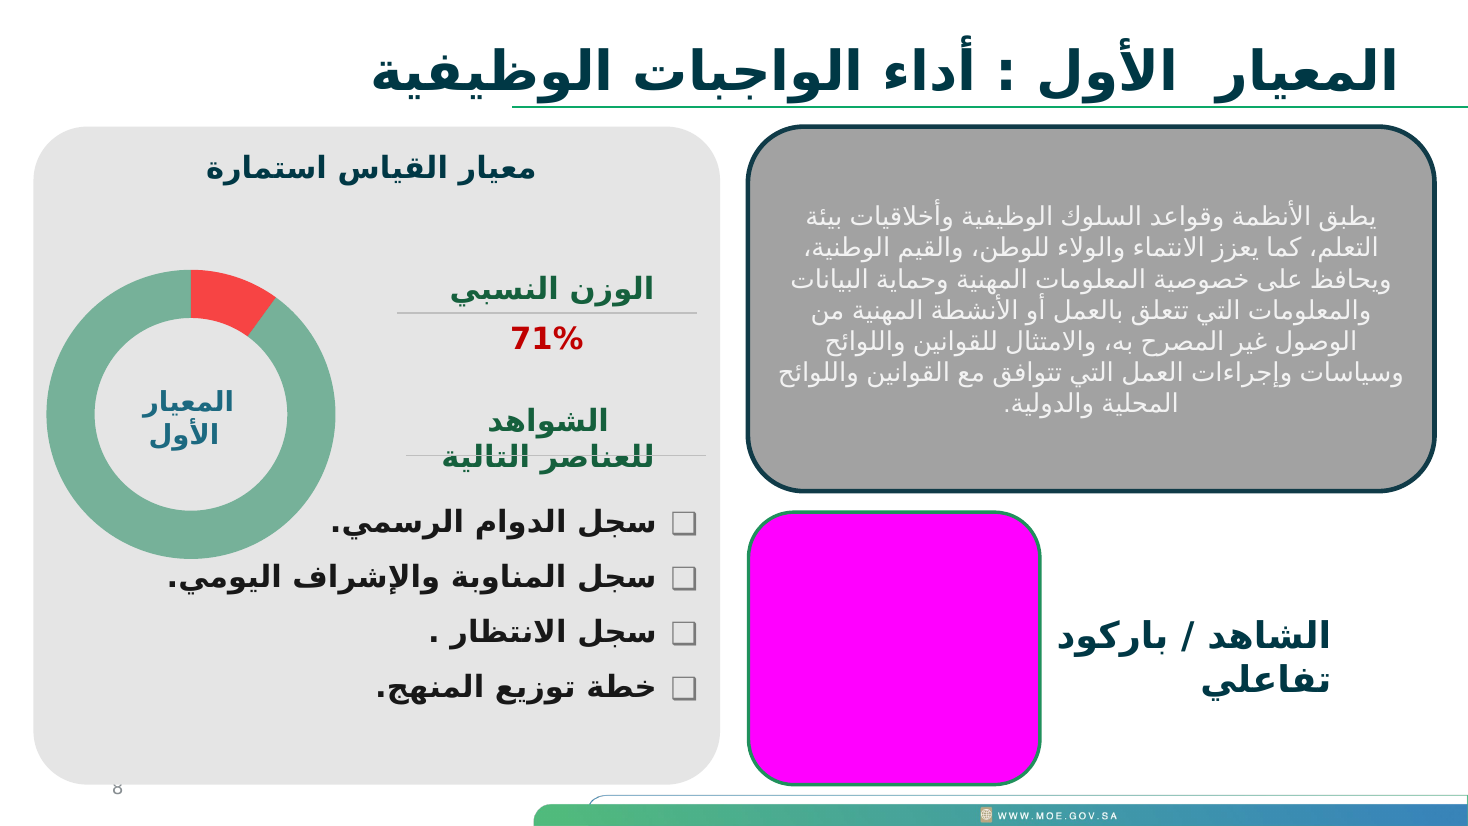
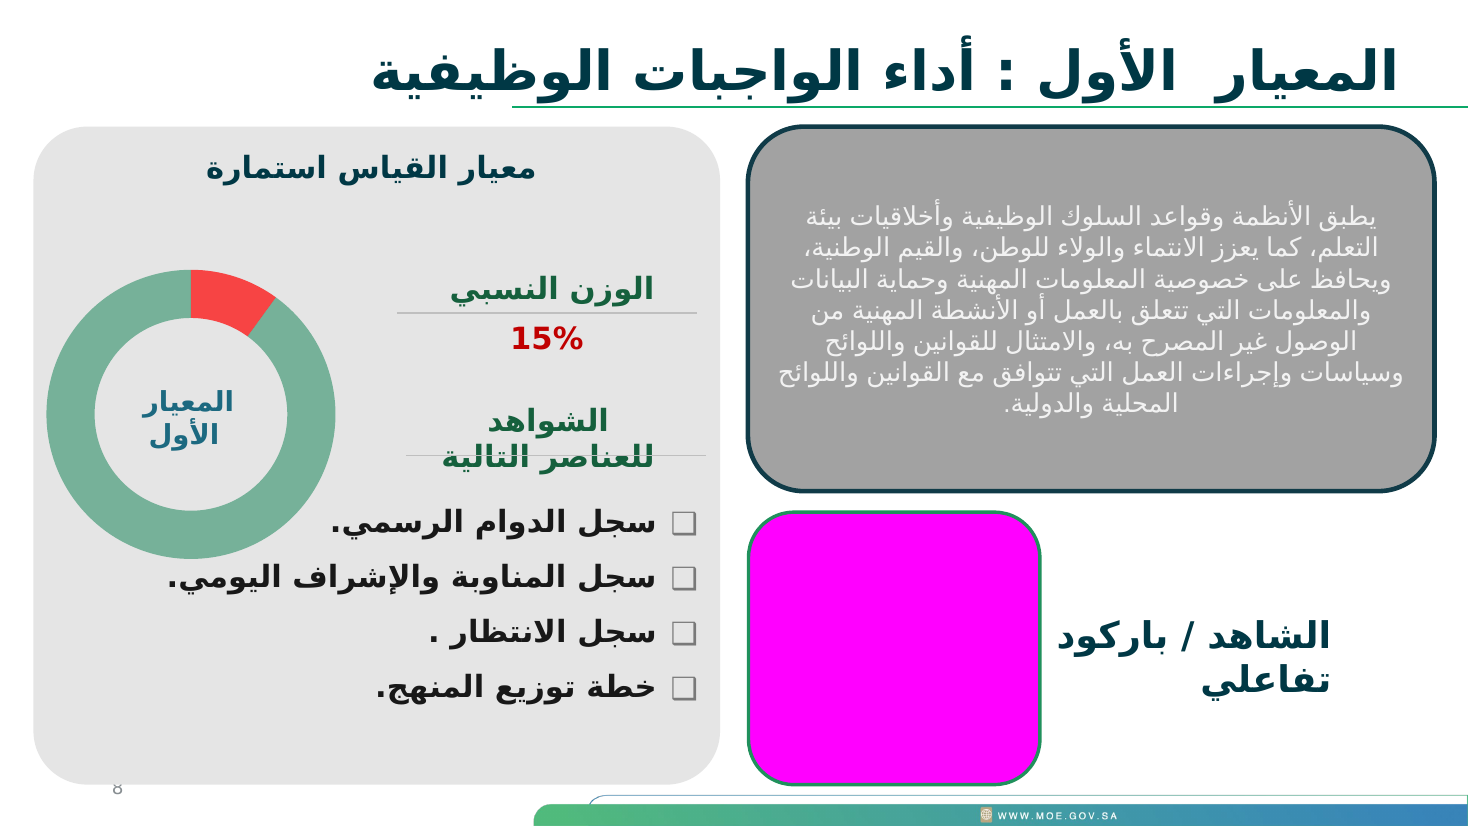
71%: 71% -> 15%
